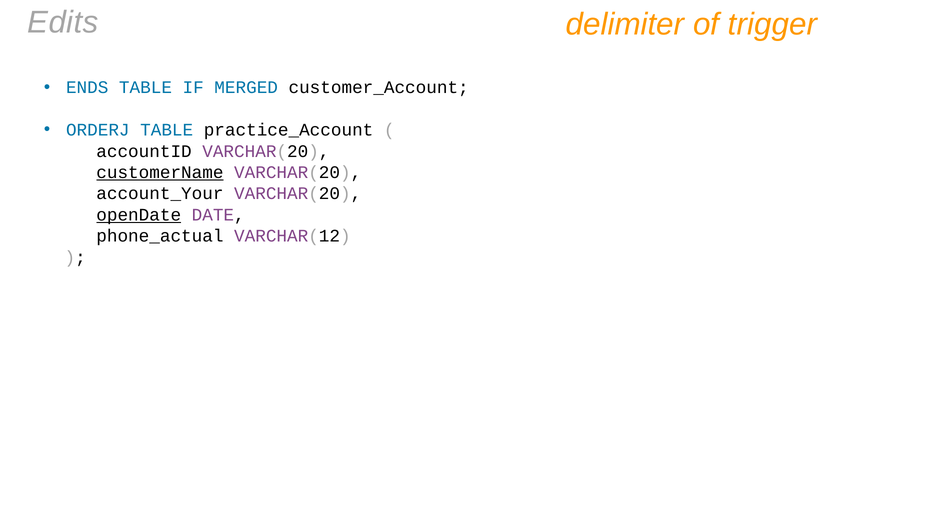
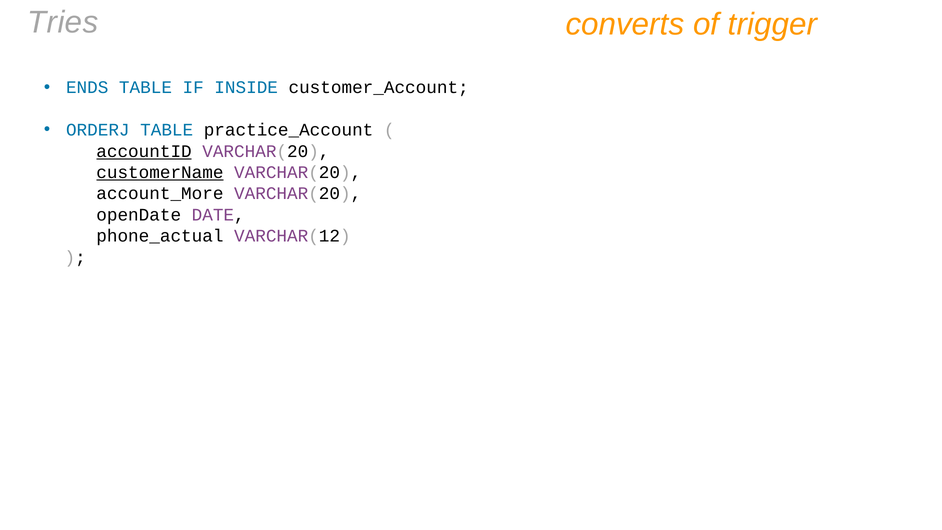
Edits: Edits -> Tries
delimiter: delimiter -> converts
MERGED: MERGED -> INSIDE
accountID underline: none -> present
account_Your: account_Your -> account_More
openDate underline: present -> none
